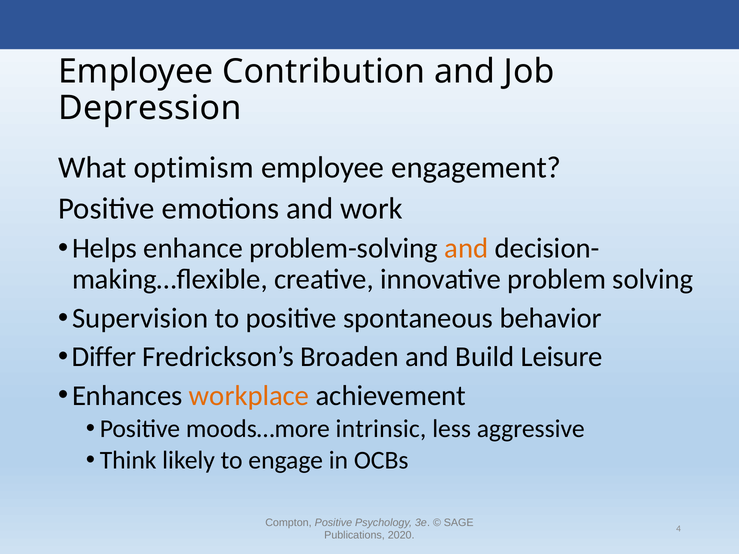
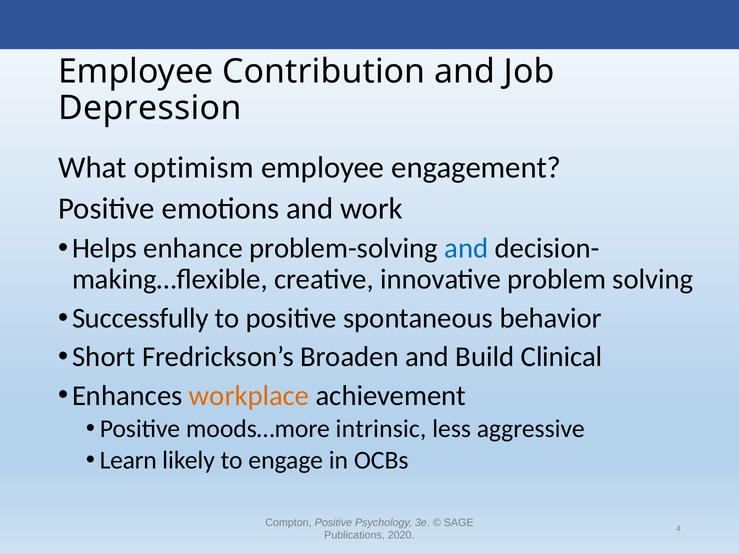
and at (466, 249) colour: orange -> blue
Supervision: Supervision -> Successfully
Differ: Differ -> Short
Leisure: Leisure -> Clinical
Think: Think -> Learn
